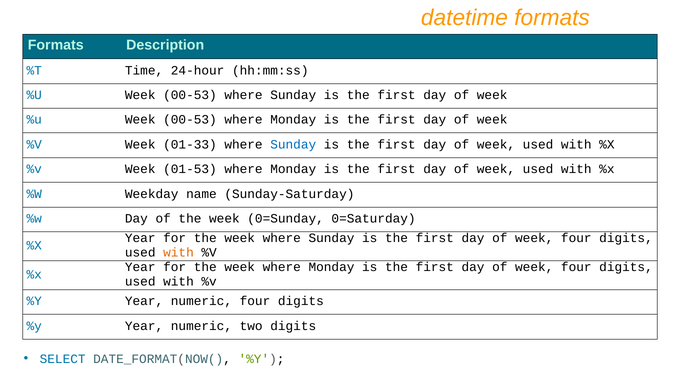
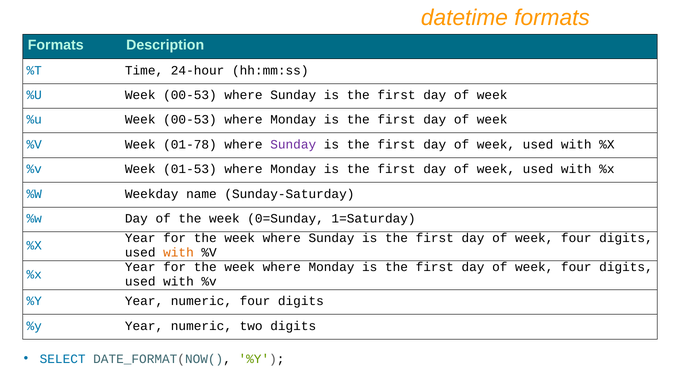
01-33: 01-33 -> 01-78
Sunday at (293, 144) colour: blue -> purple
0=Saturday: 0=Saturday -> 1=Saturday
